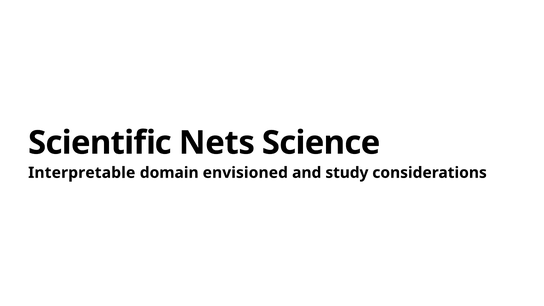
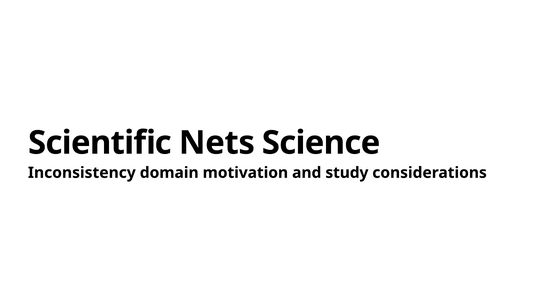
Interpretable: Interpretable -> Inconsistency
envisioned: envisioned -> motivation
